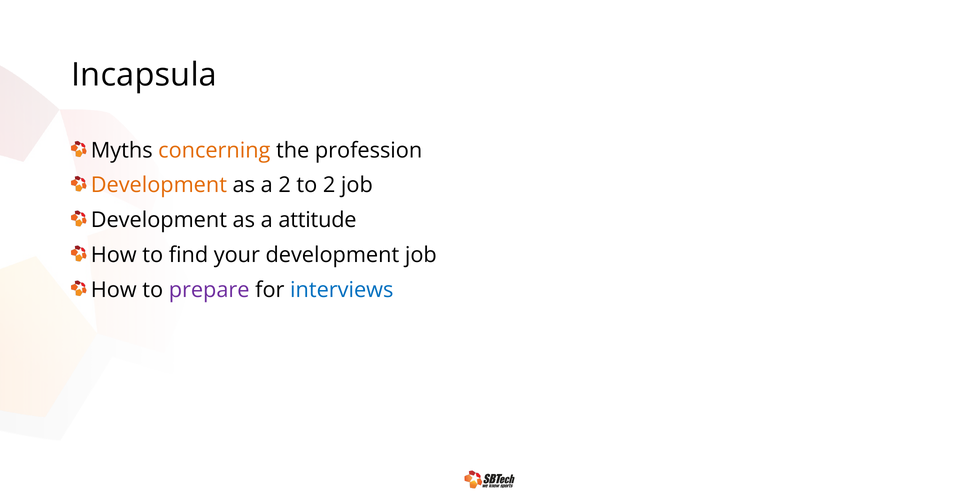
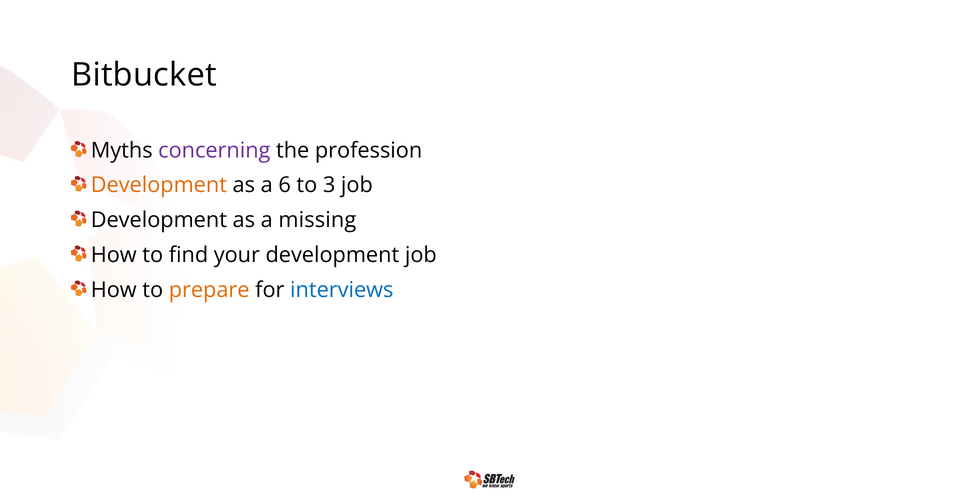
Incapsula: Incapsula -> Bitbucket
concerning colour: orange -> purple
a 2: 2 -> 6
to 2: 2 -> 3
attitude: attitude -> missing
prepare colour: purple -> orange
